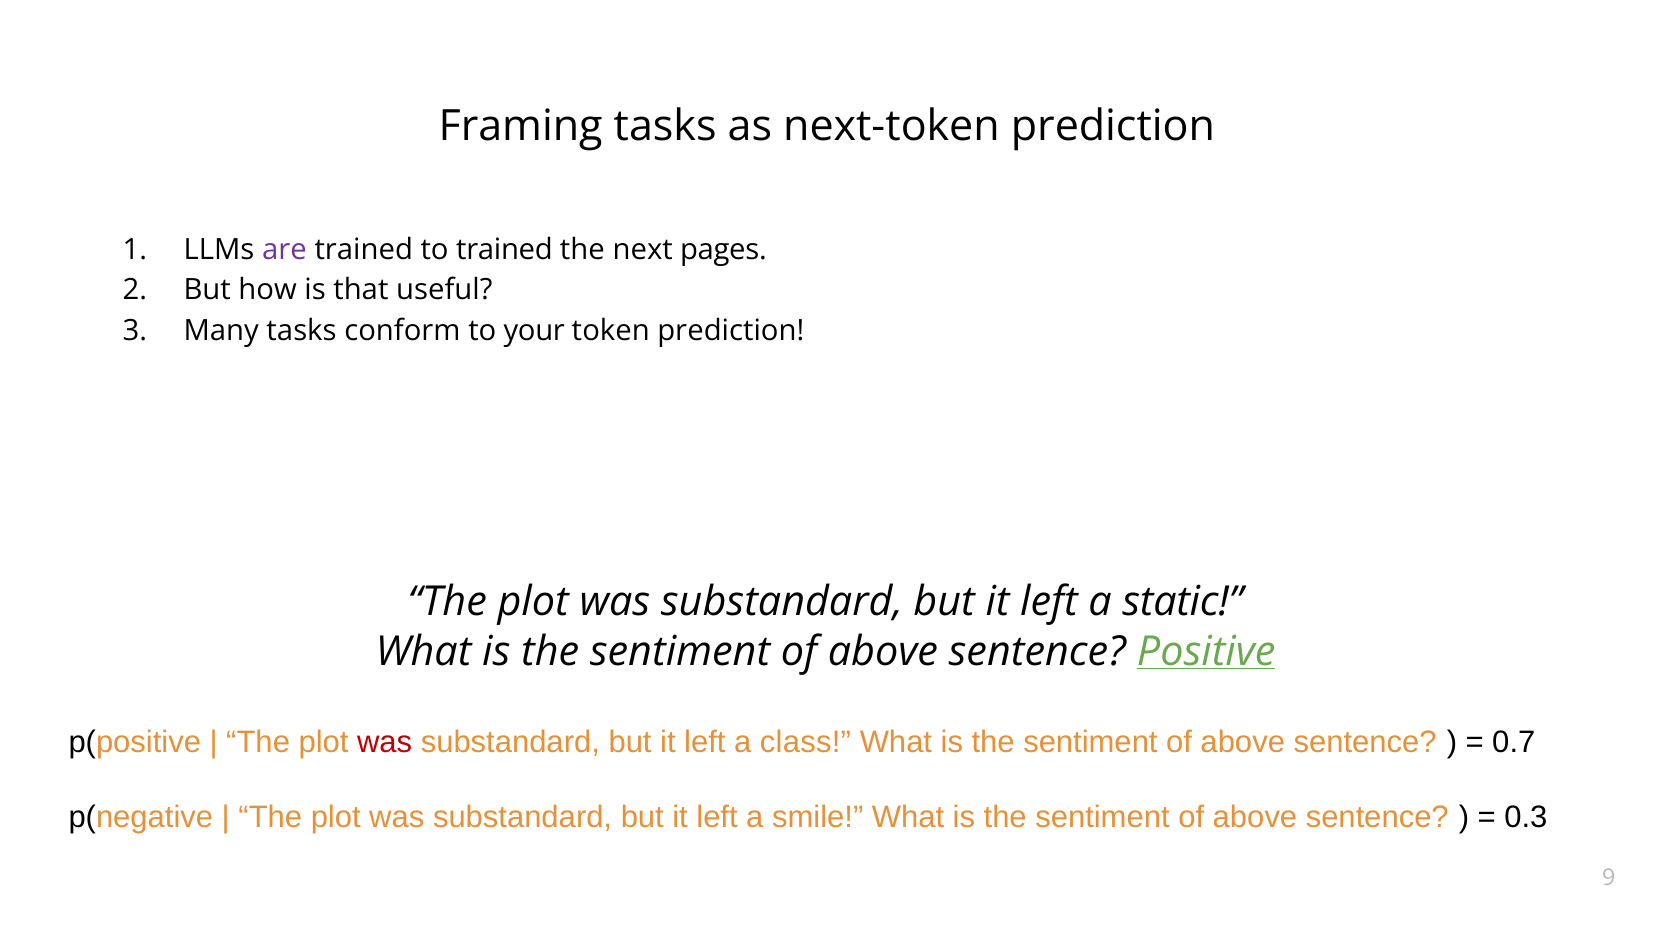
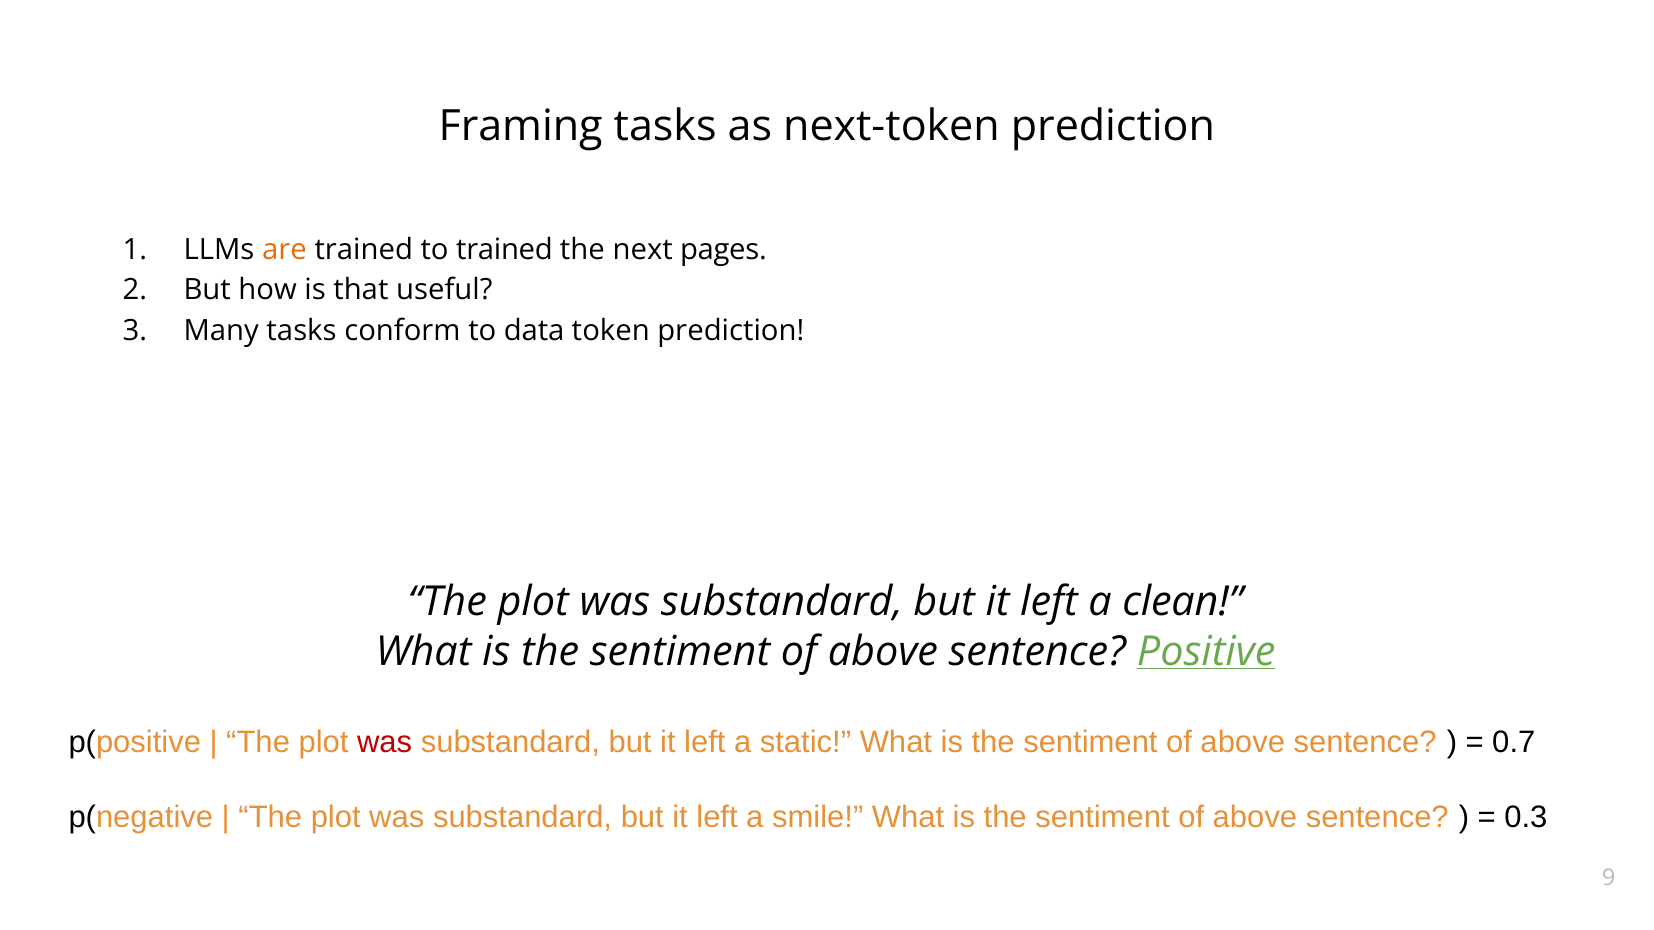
are colour: purple -> orange
your: your -> data
static: static -> clean
class: class -> static
